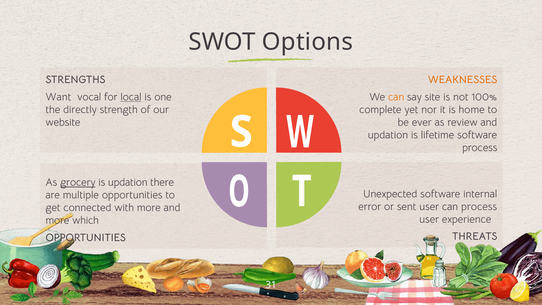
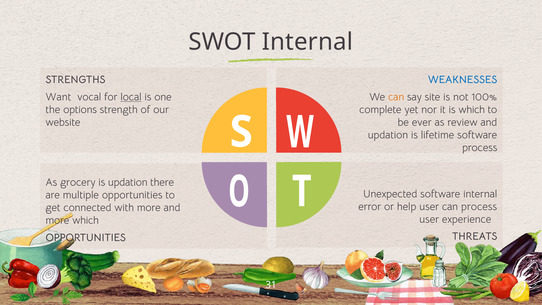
SWOT Options: Options -> Internal
WEAKNESSES colour: orange -> blue
directly: directly -> options
is home: home -> which
grocery underline: present -> none
sent: sent -> help
